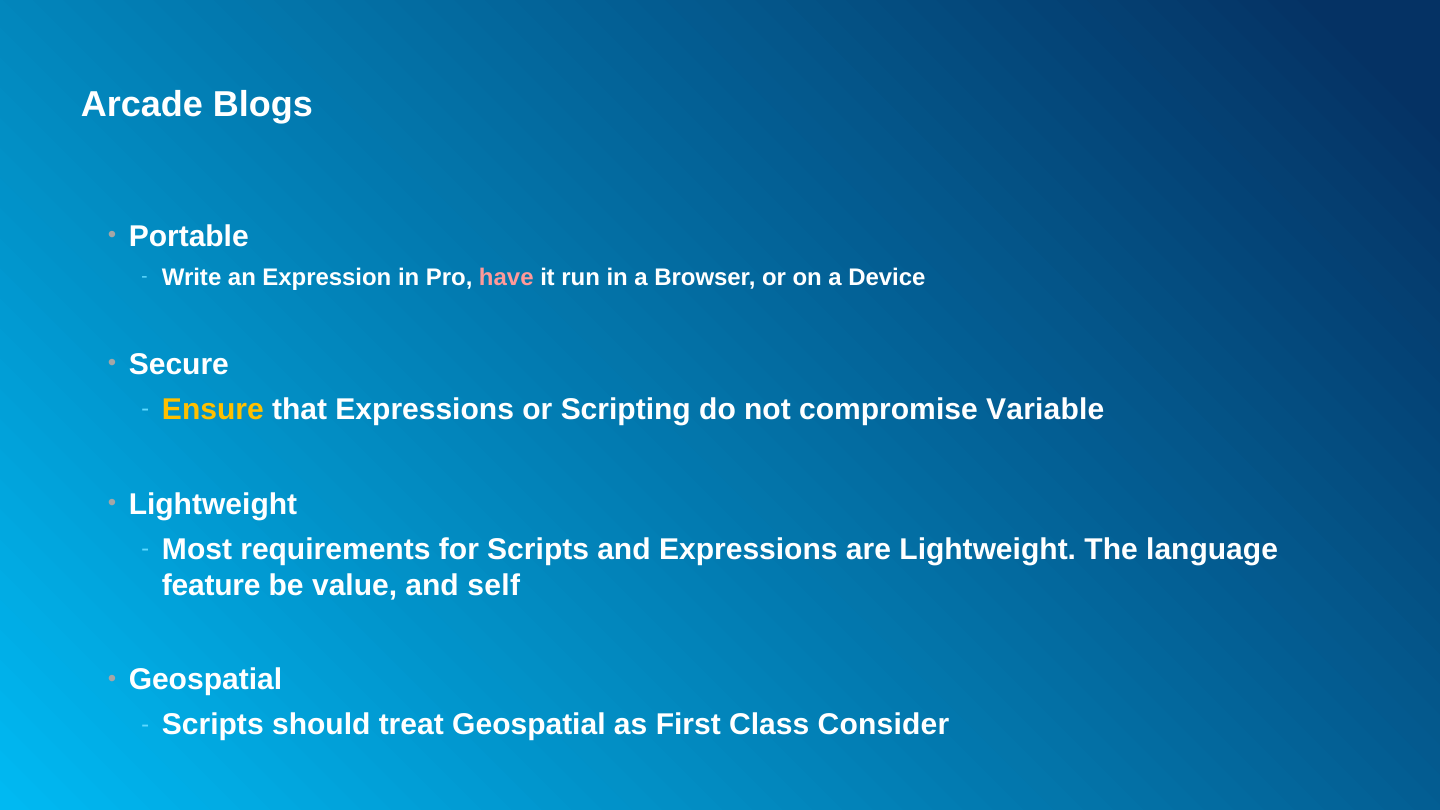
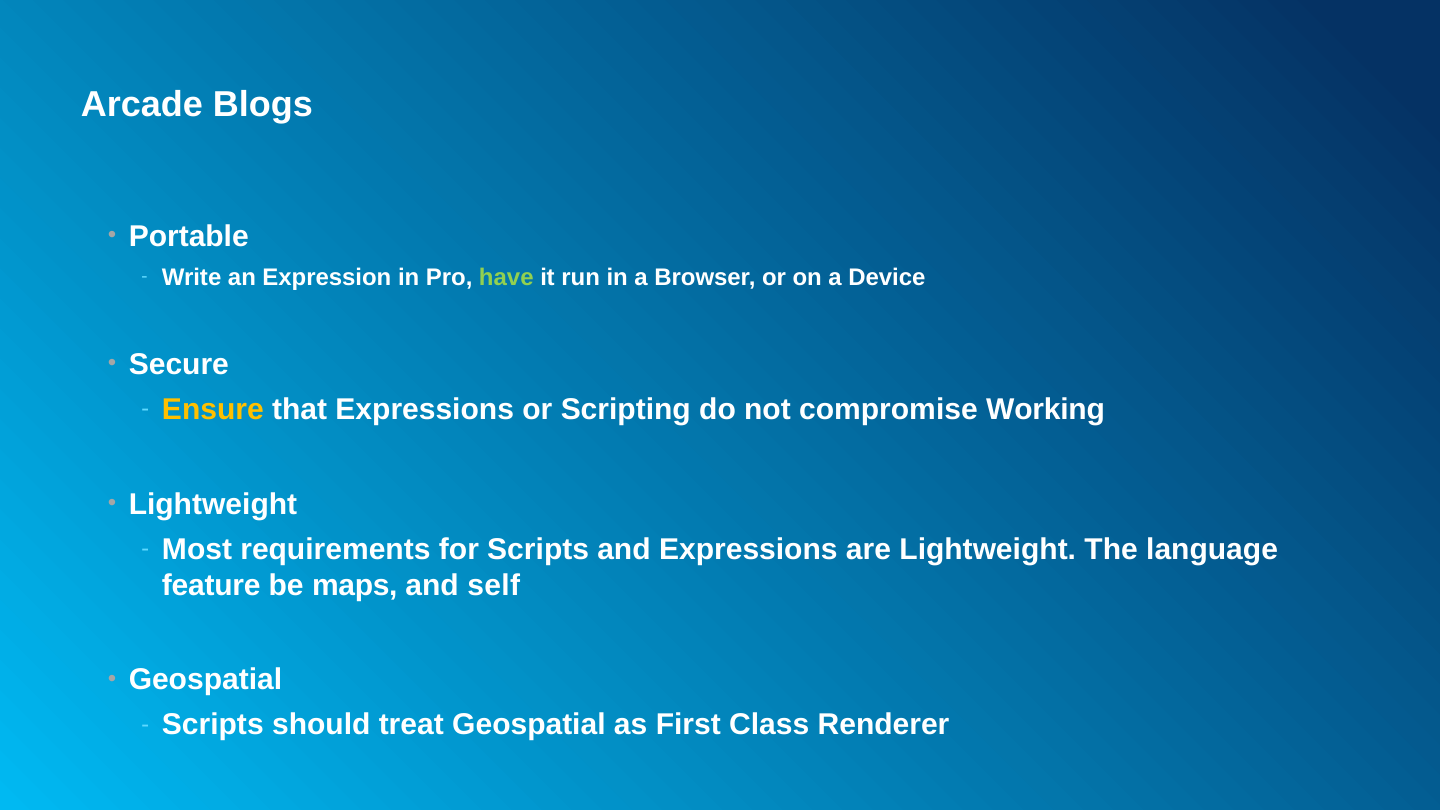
have colour: pink -> light green
Variable: Variable -> Working
value: value -> maps
Consider: Consider -> Renderer
